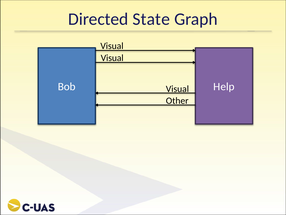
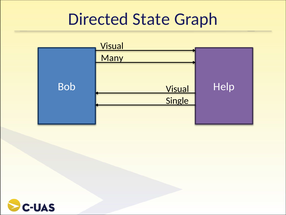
Visual at (112, 58): Visual -> Many
Other: Other -> Single
